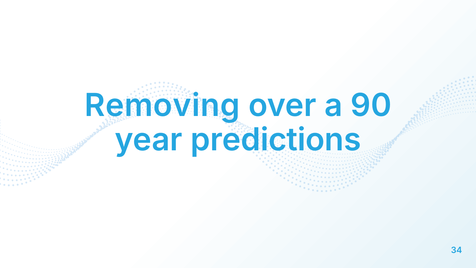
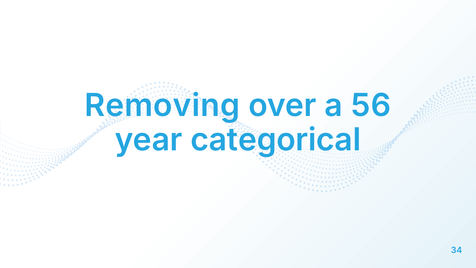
90: 90 -> 56
predictions: predictions -> categorical
